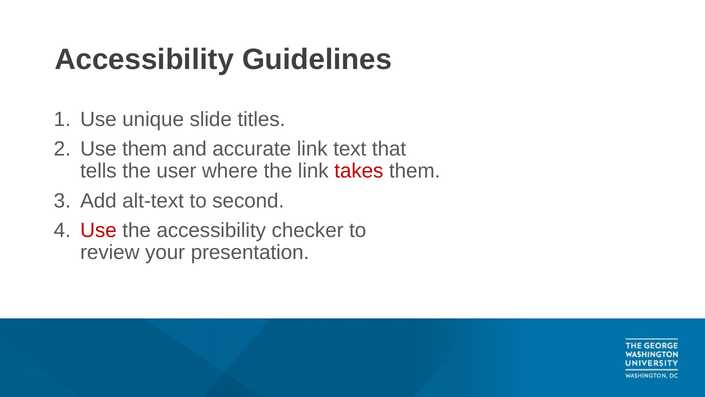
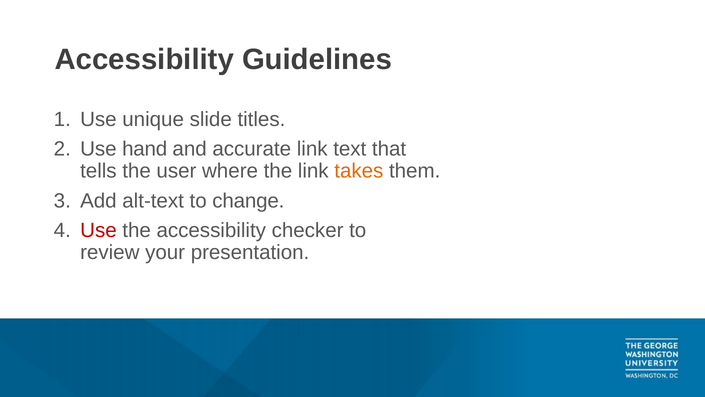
Use them: them -> hand
takes colour: red -> orange
second: second -> change
